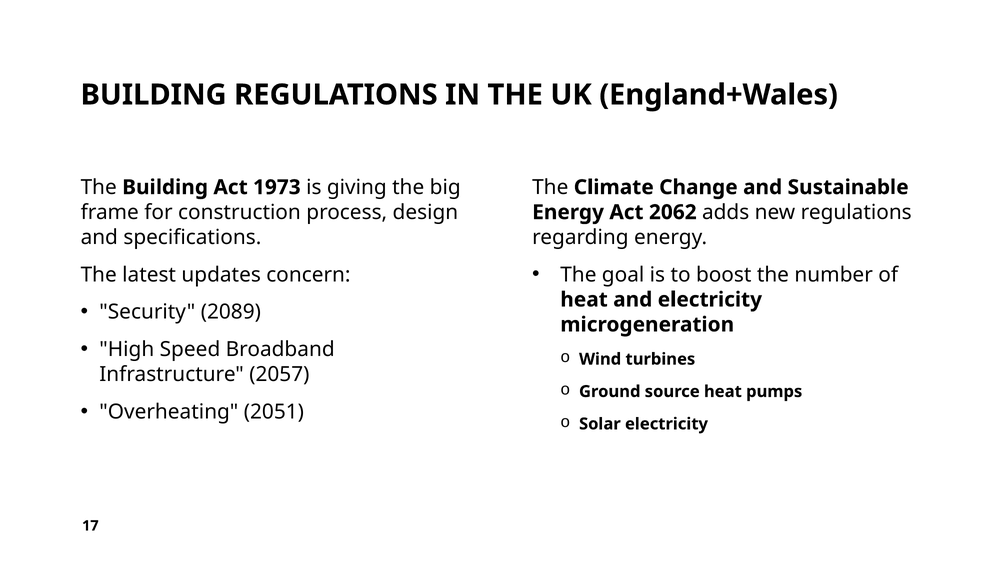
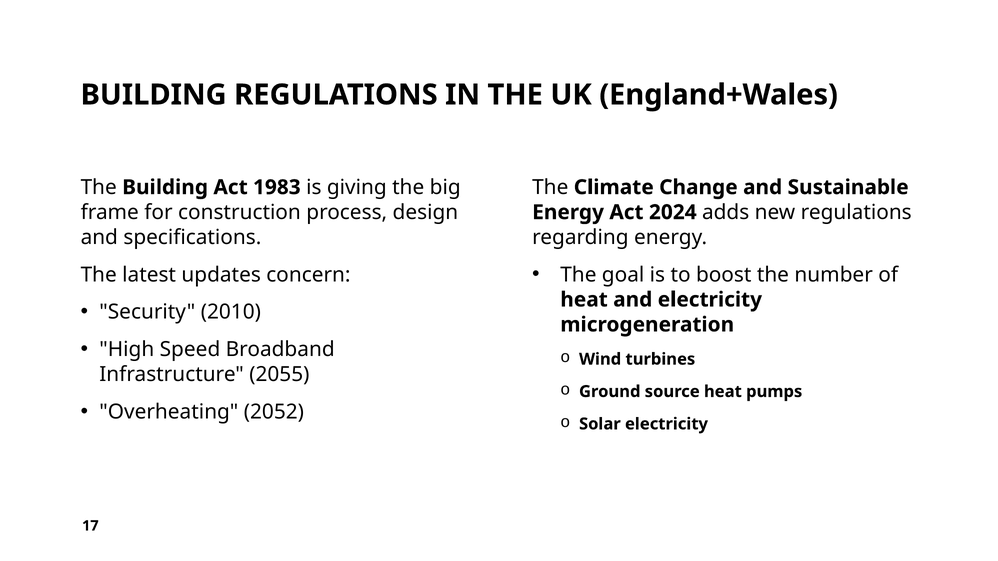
1973: 1973 -> 1983
2062: 2062 -> 2024
2089: 2089 -> 2010
2057: 2057 -> 2055
2051: 2051 -> 2052
